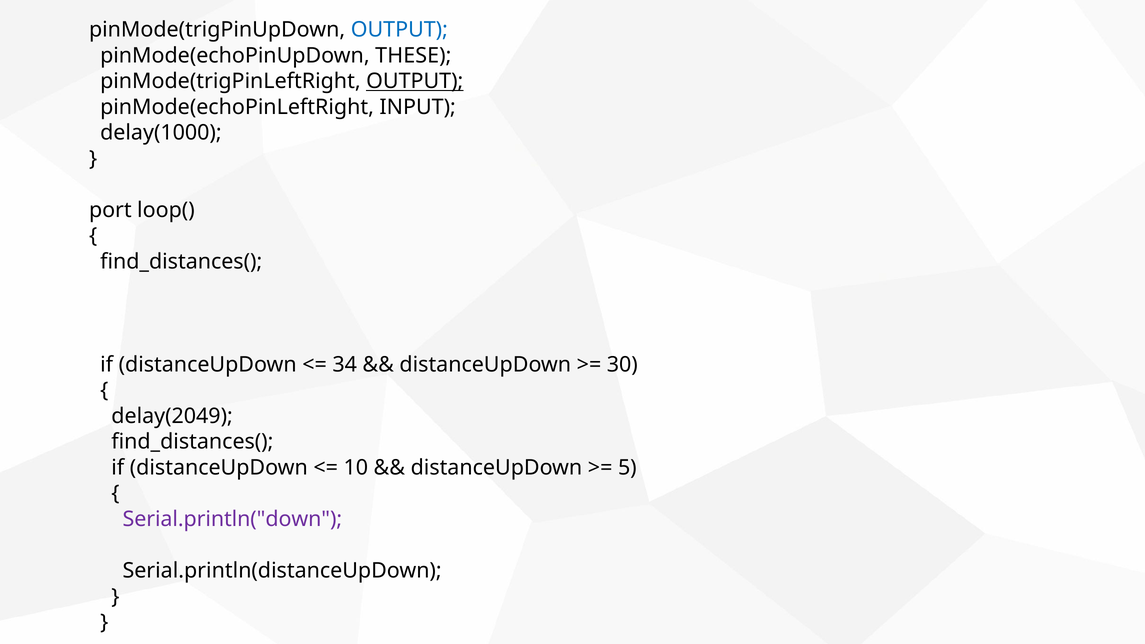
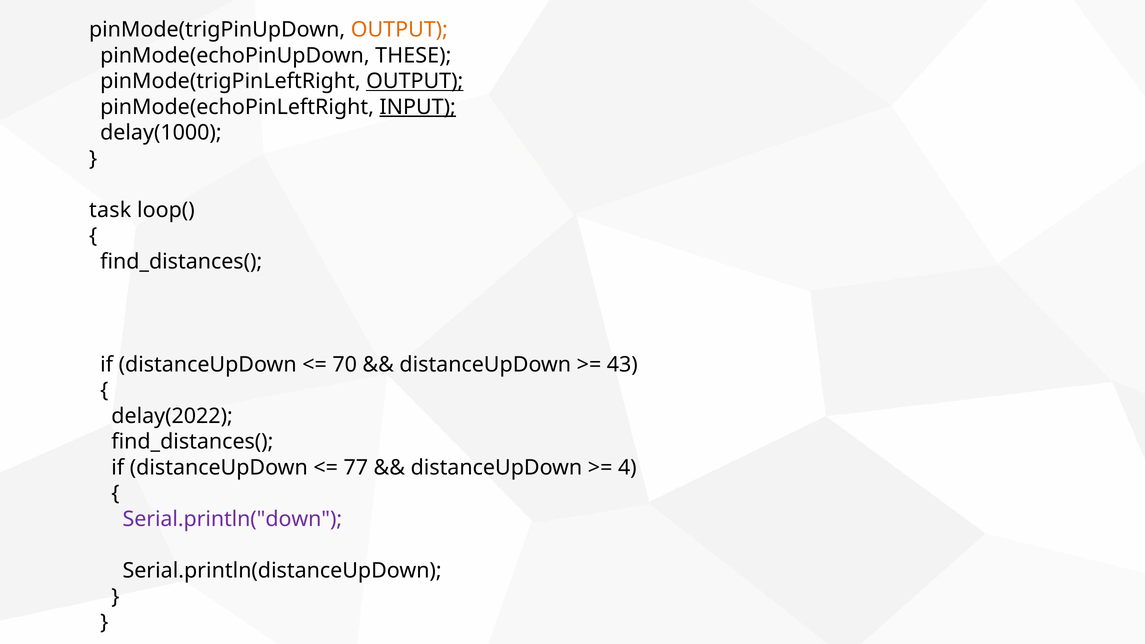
OUTPUT at (399, 30) colour: blue -> orange
INPUT underline: none -> present
port: port -> task
34: 34 -> 70
30: 30 -> 43
delay(2049: delay(2049 -> delay(2022
10: 10 -> 77
5: 5 -> 4
